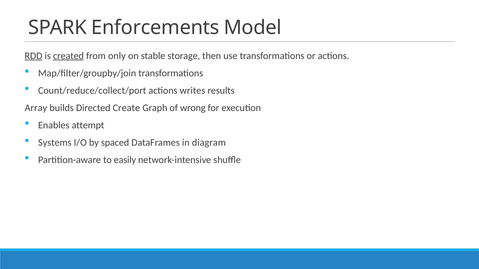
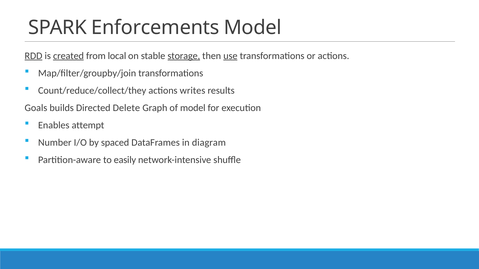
only: only -> local
storage underline: none -> present
use underline: none -> present
Count/reduce/collect/port: Count/reduce/collect/port -> Count/reduce/collect/they
Array: Array -> Goals
Create: Create -> Delete
of wrong: wrong -> model
Systems: Systems -> Number
